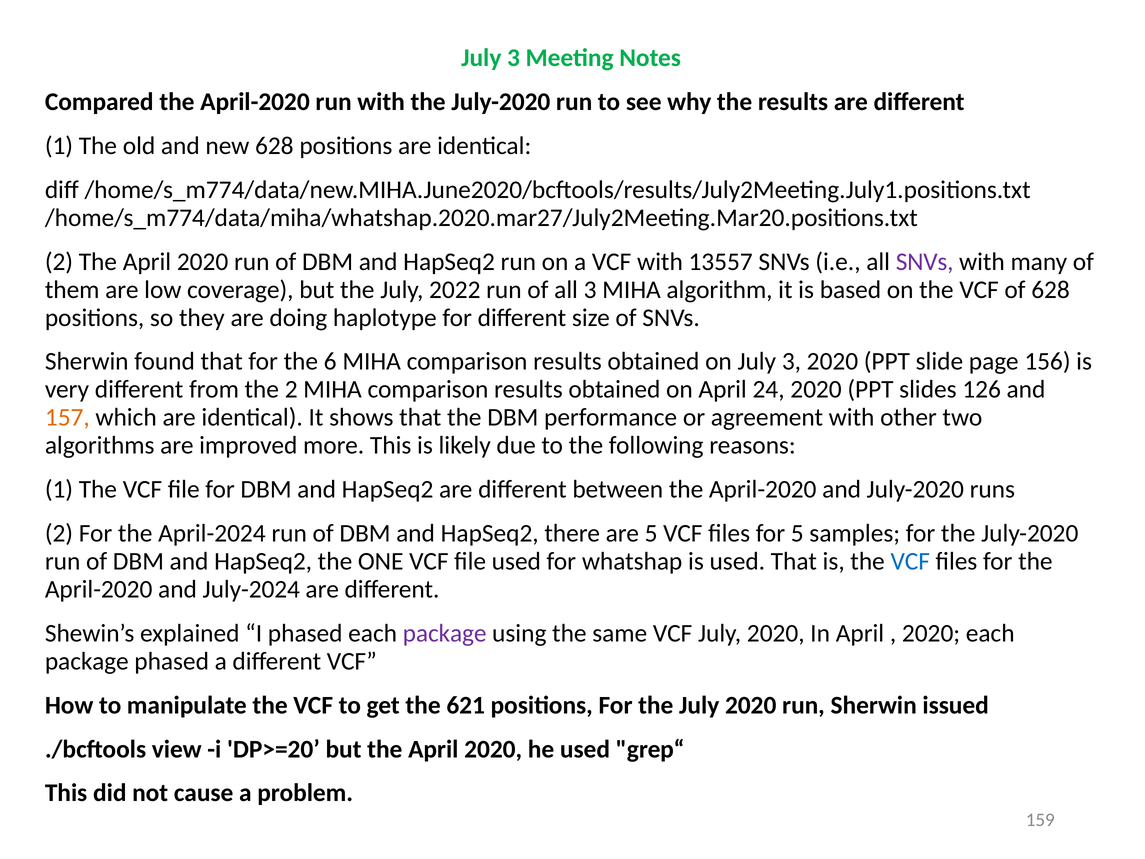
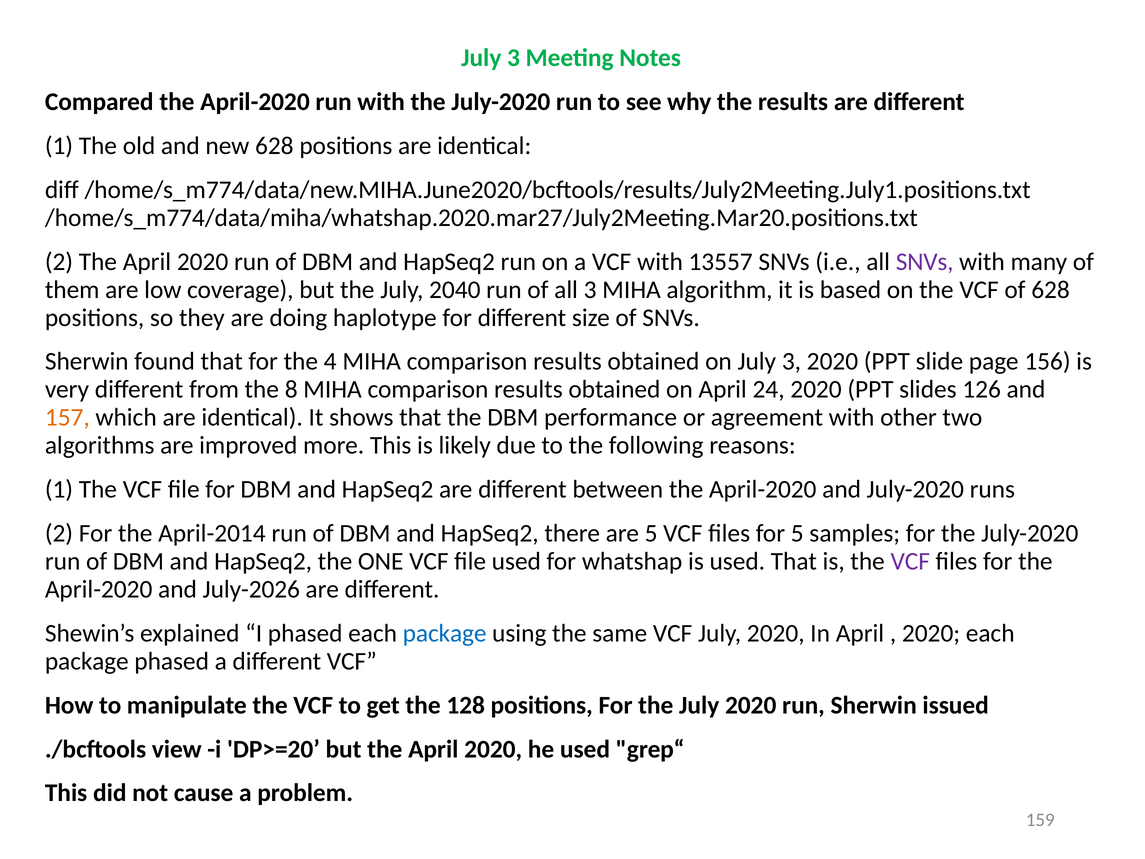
2022: 2022 -> 2040
6: 6 -> 4
the 2: 2 -> 8
April-2024: April-2024 -> April-2014
VCF at (910, 561) colour: blue -> purple
July-2024: July-2024 -> July-2026
package at (445, 633) colour: purple -> blue
621: 621 -> 128
